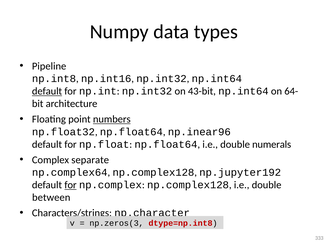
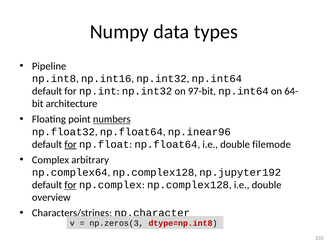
default at (47, 91) underline: present -> none
43-bit: 43-bit -> 97-bit
for at (71, 144) underline: none -> present
numerals: numerals -> filemode
separate: separate -> arbitrary
between: between -> overview
